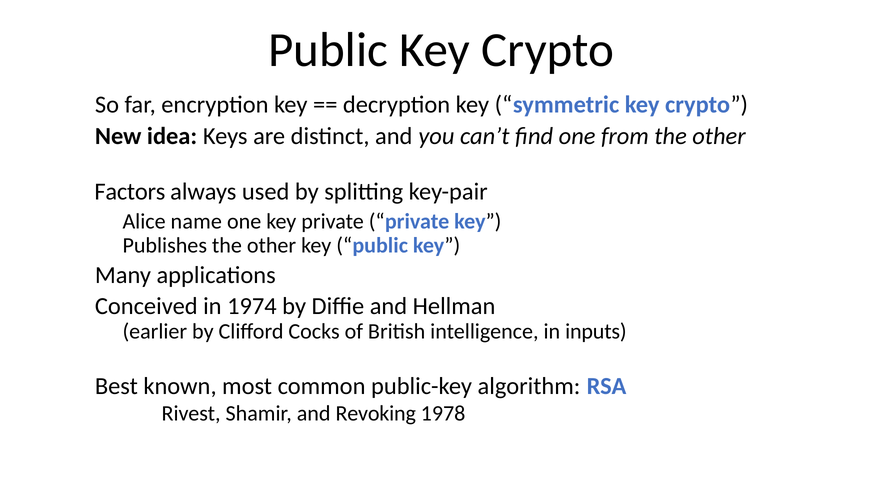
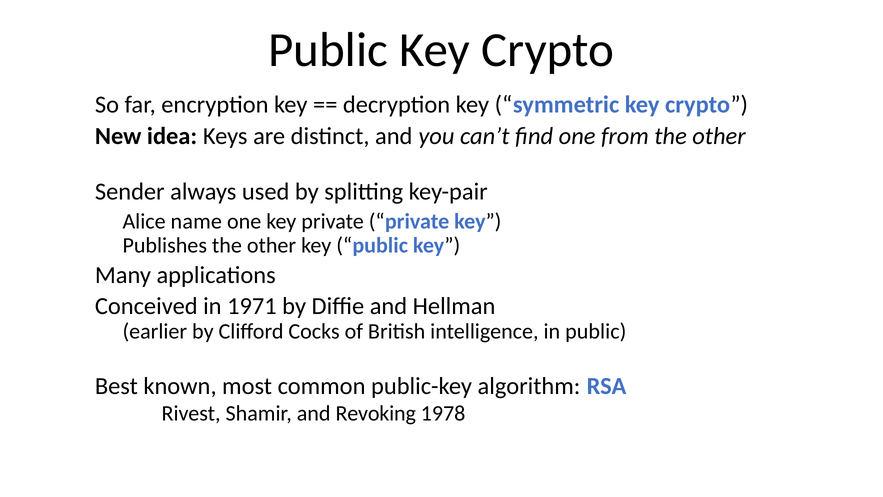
Factors: Factors -> Sender
1974: 1974 -> 1971
in inputs: inputs -> public
